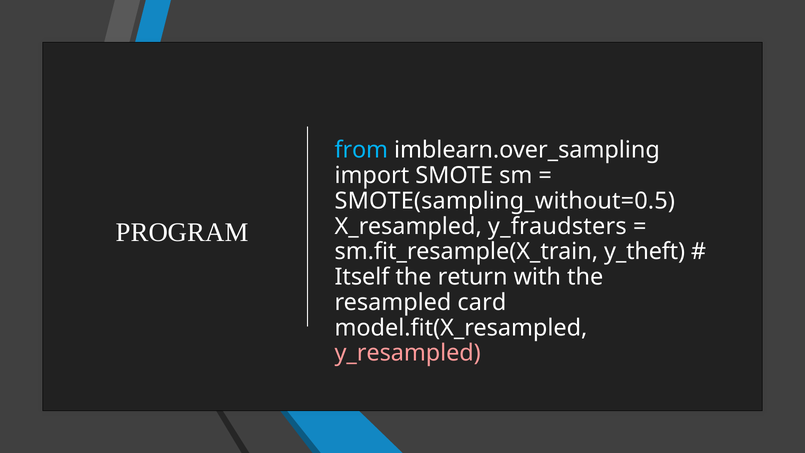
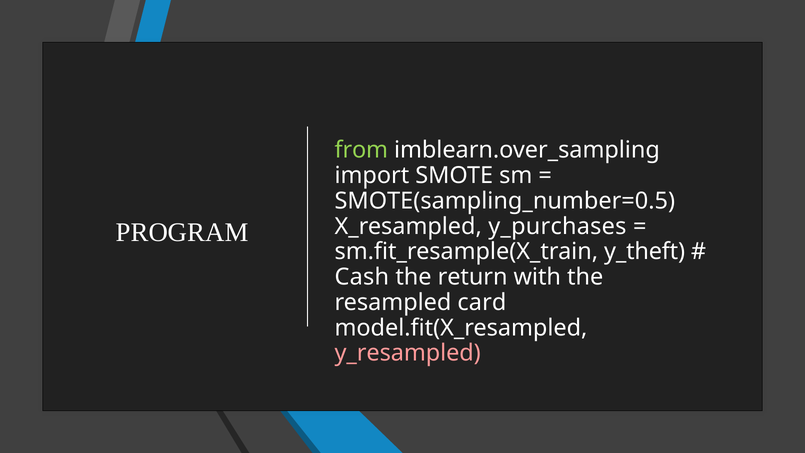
from colour: light blue -> light green
SMOTE(sampling_without=0.5: SMOTE(sampling_without=0.5 -> SMOTE(sampling_number=0.5
y_fraudsters: y_fraudsters -> y_purchases
Itself: Itself -> Cash
